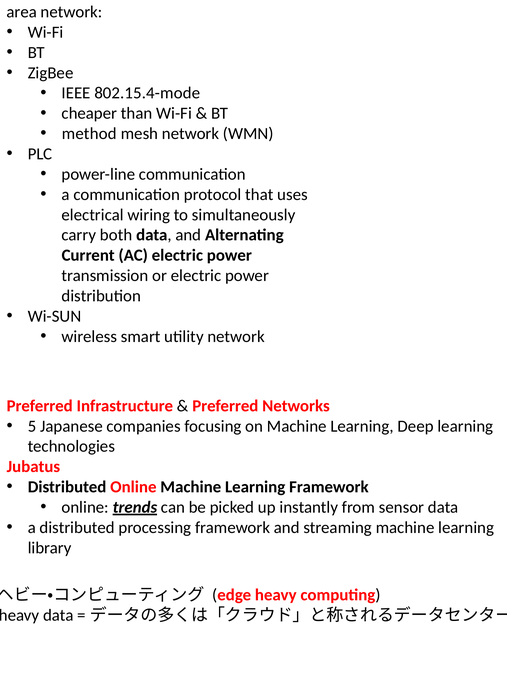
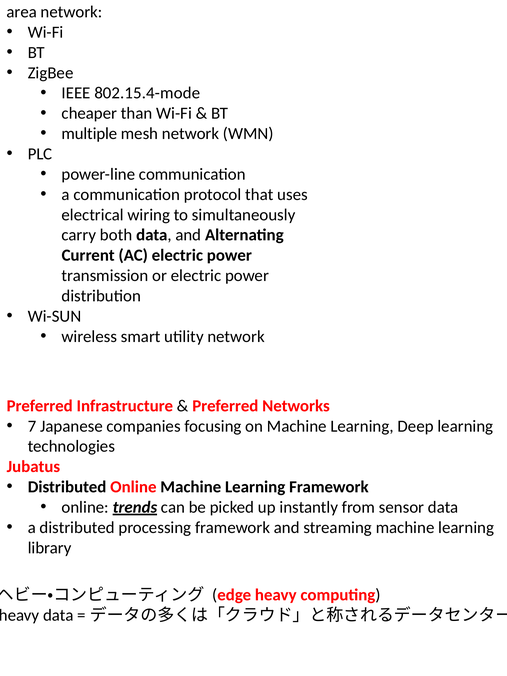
method: method -> multiple
5: 5 -> 7
